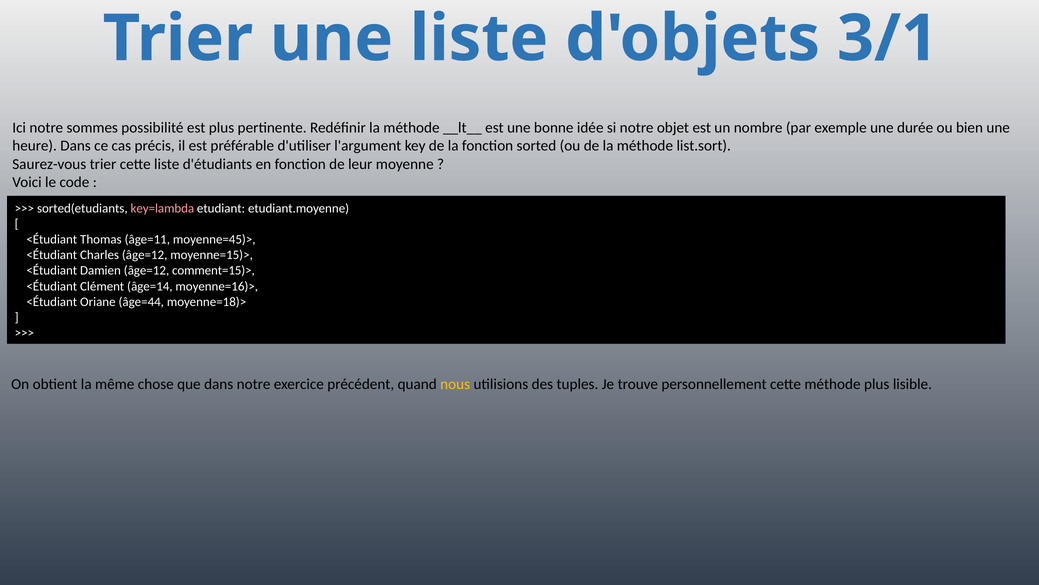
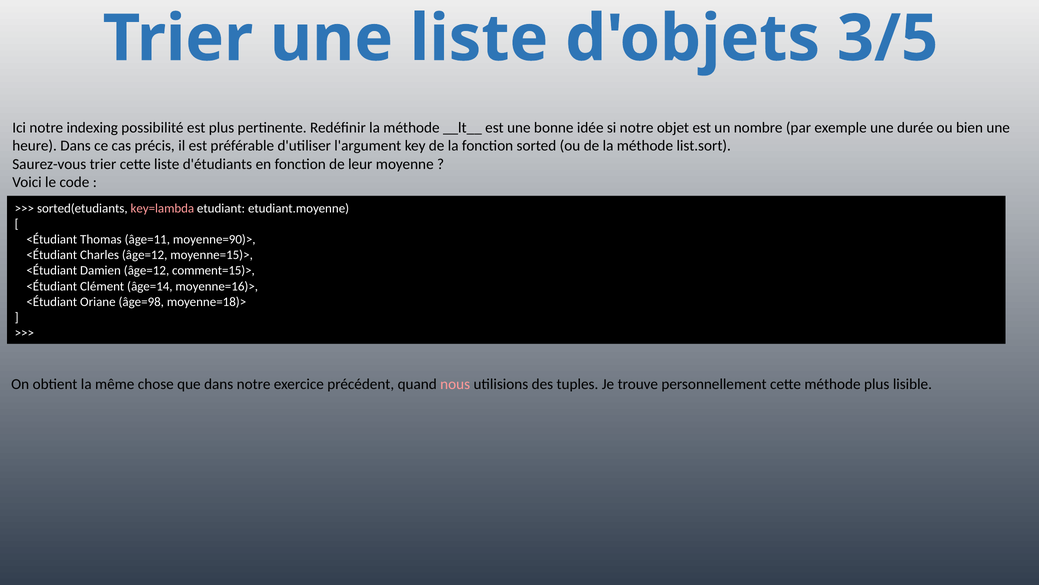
3/1: 3/1 -> 3/5
sommes: sommes -> indexing
moyenne=45)>: moyenne=45)> -> moyenne=90)>
âge=44: âge=44 -> âge=98
nous colour: yellow -> pink
